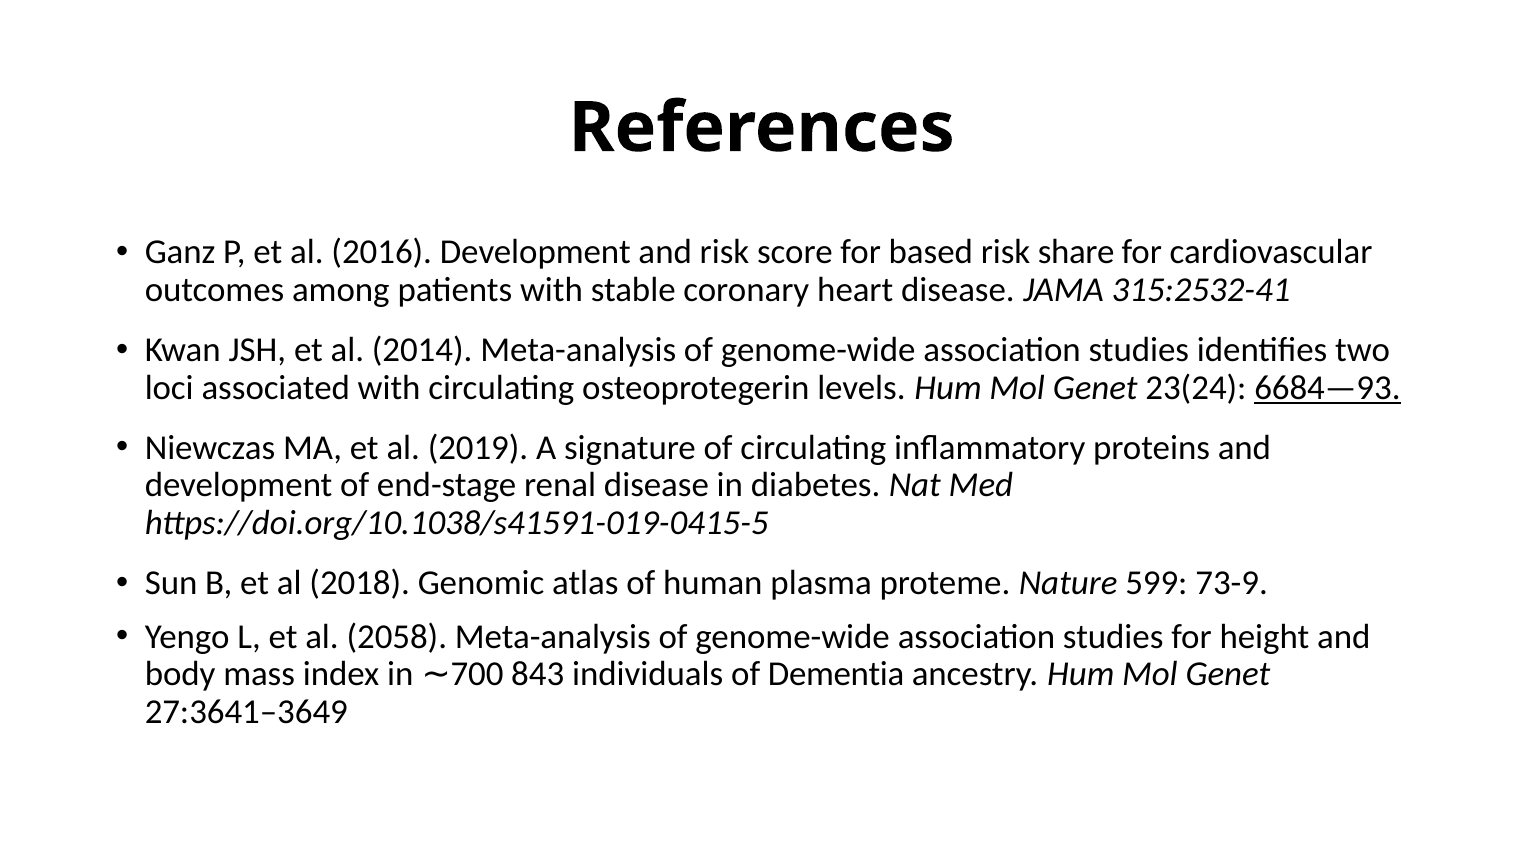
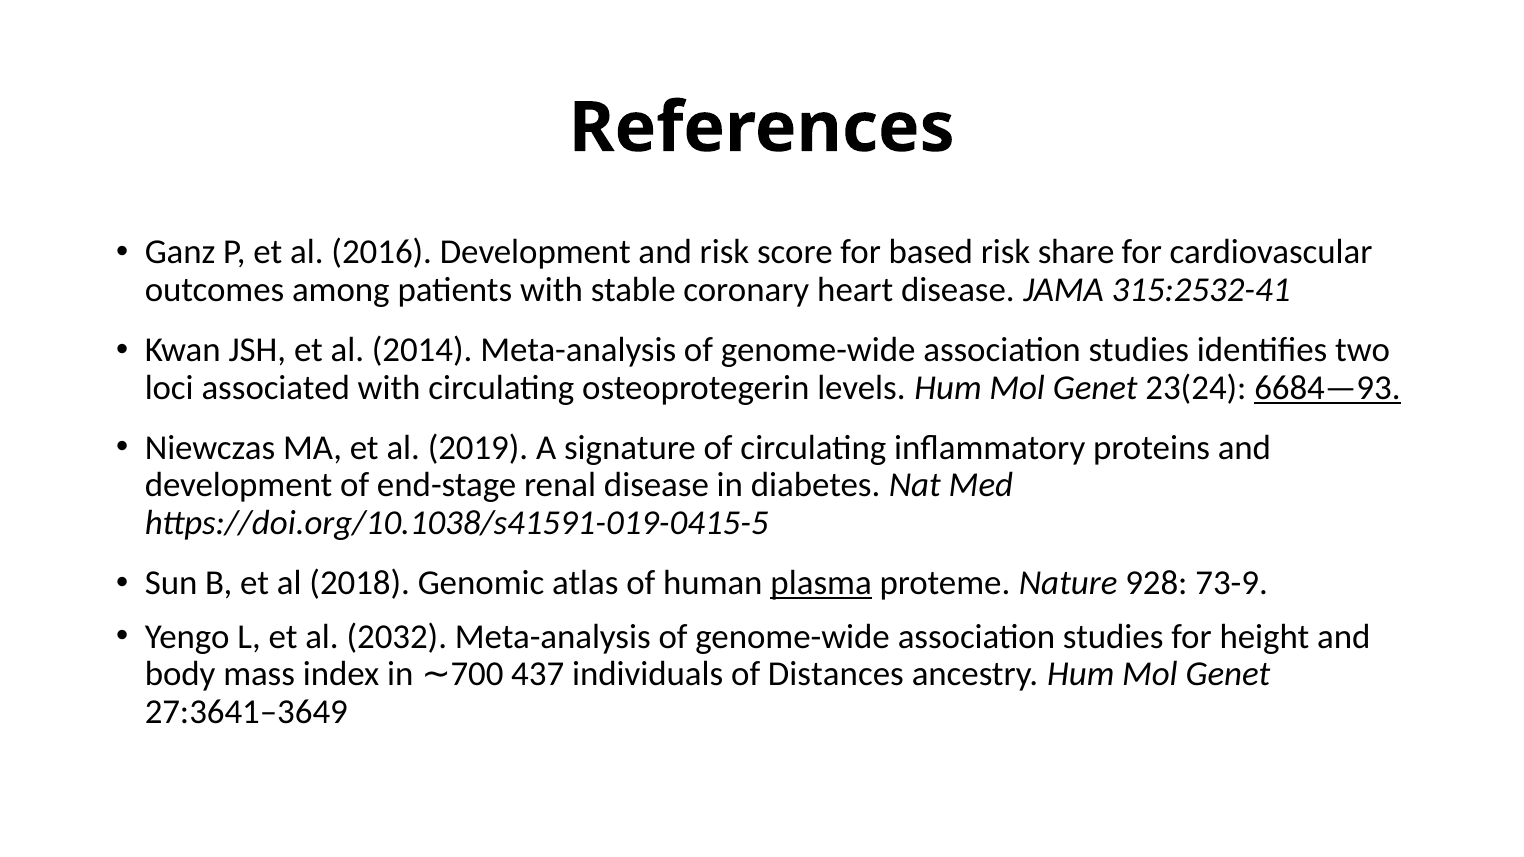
plasma underline: none -> present
599: 599 -> 928
2058: 2058 -> 2032
843: 843 -> 437
Dementia: Dementia -> Distances
